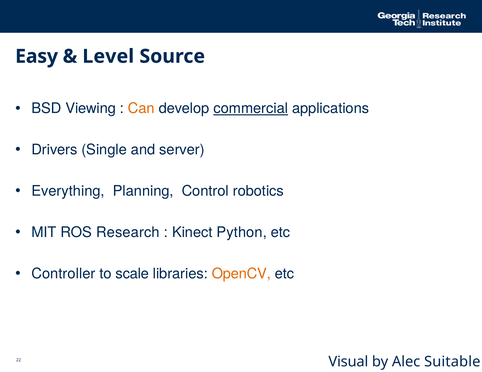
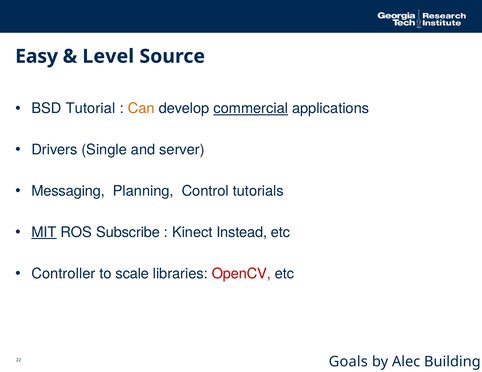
Viewing: Viewing -> Tutorial
Everything: Everything -> Messaging
robotics: robotics -> tutorials
MIT underline: none -> present
Research: Research -> Subscribe
Python: Python -> Instead
OpenCV colour: orange -> red
Visual: Visual -> Goals
Suitable: Suitable -> Building
